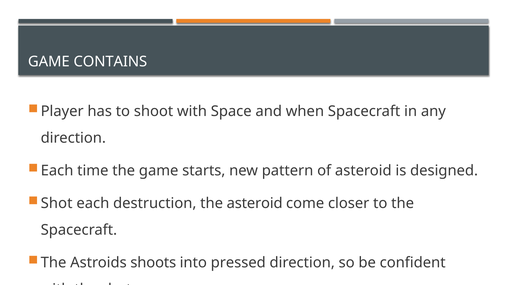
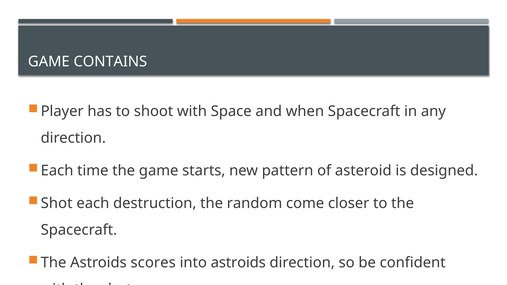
the asteroid: asteroid -> random
shoots: shoots -> scores
into pressed: pressed -> astroids
